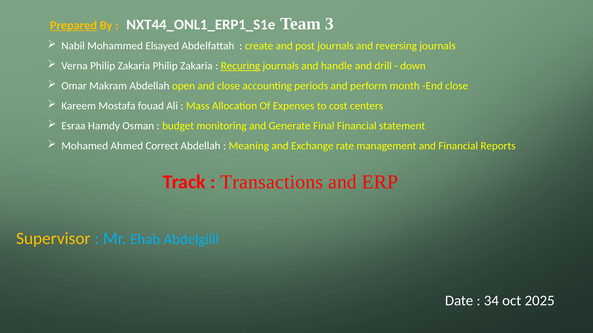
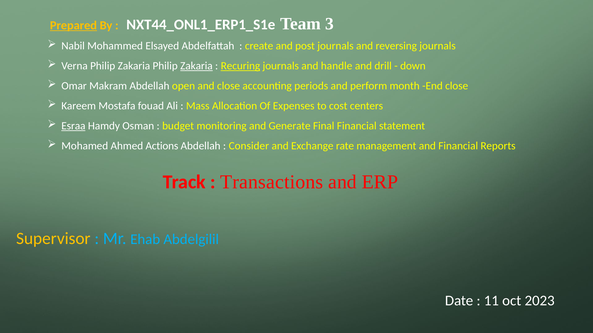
Zakaria at (196, 66) underline: none -> present
Esraa underline: none -> present
Correct: Correct -> Actions
Meaning: Meaning -> Consider
34: 34 -> 11
2025: 2025 -> 2023
